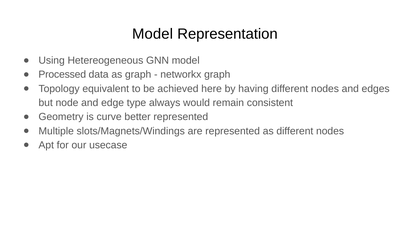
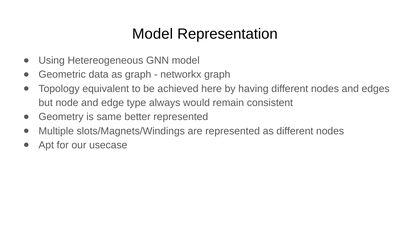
Processed: Processed -> Geometric
curve: curve -> same
